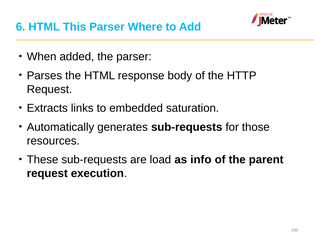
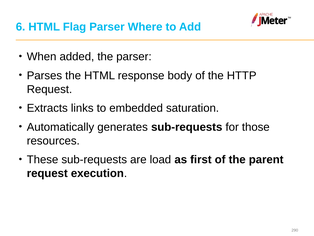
This: This -> Flag
info: info -> first
